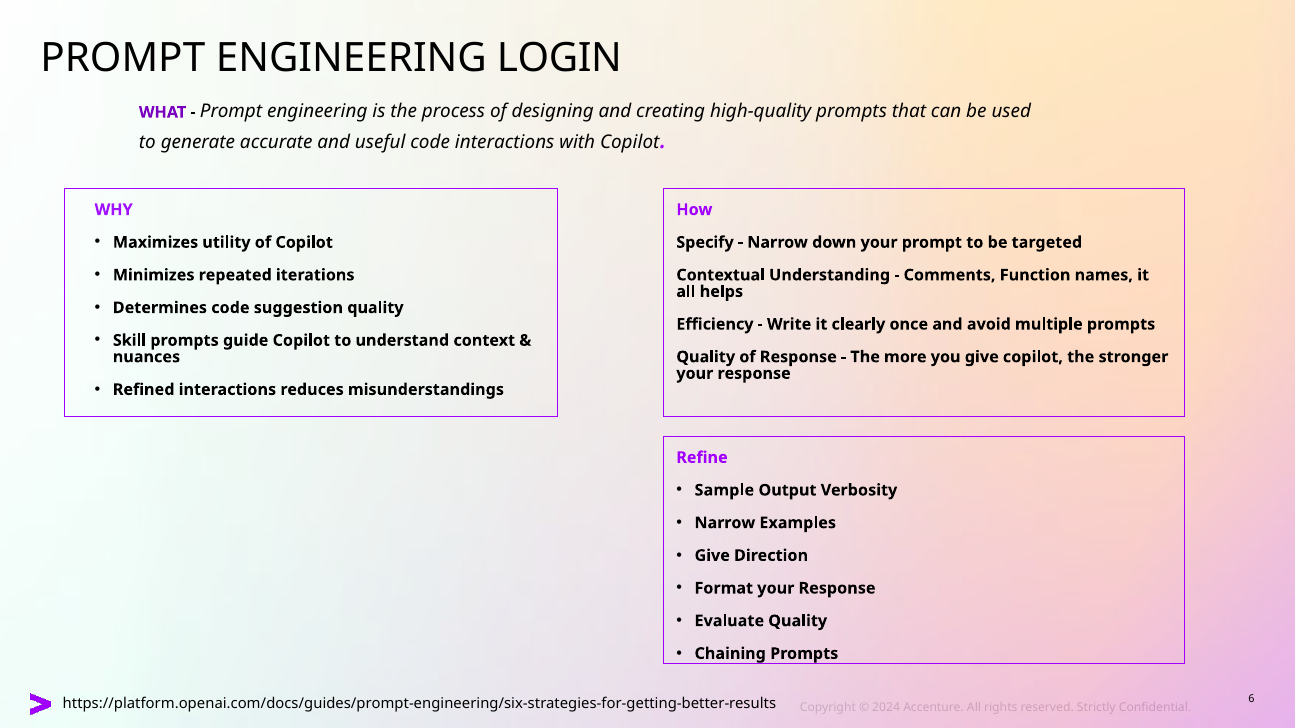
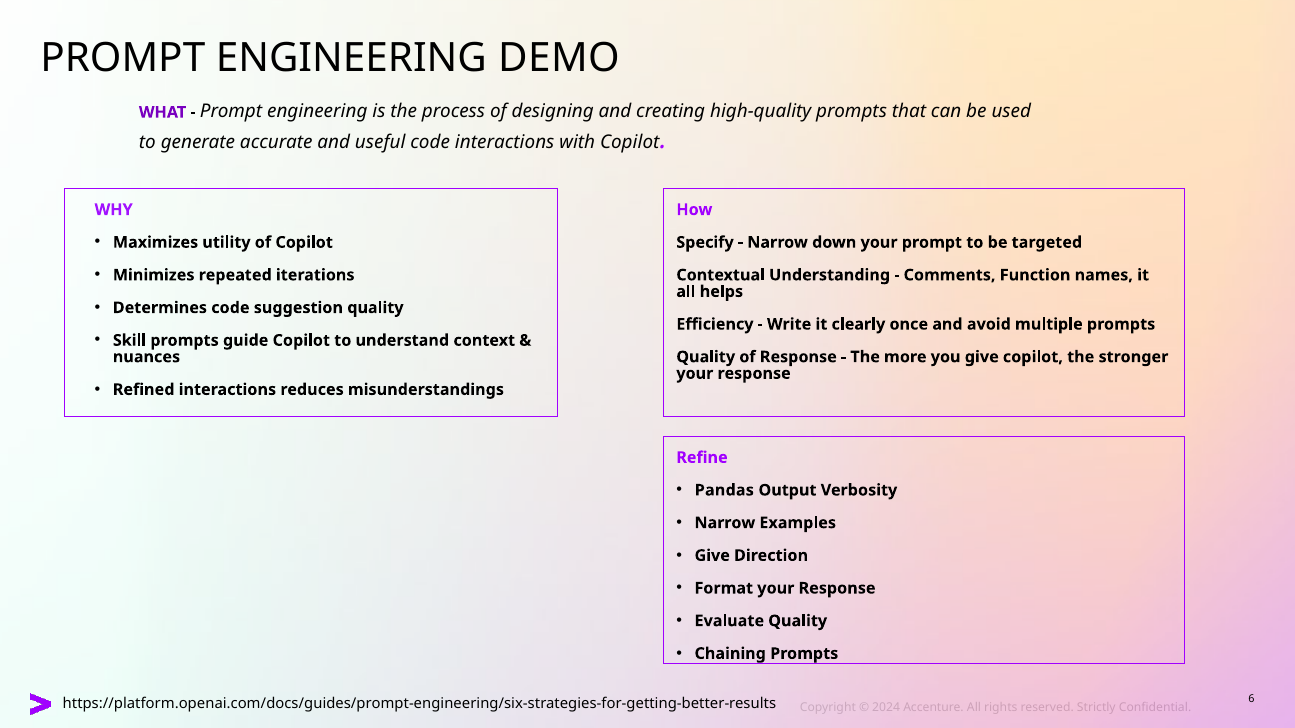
LOGIN: LOGIN -> DEMO
Sample: Sample -> Pandas
